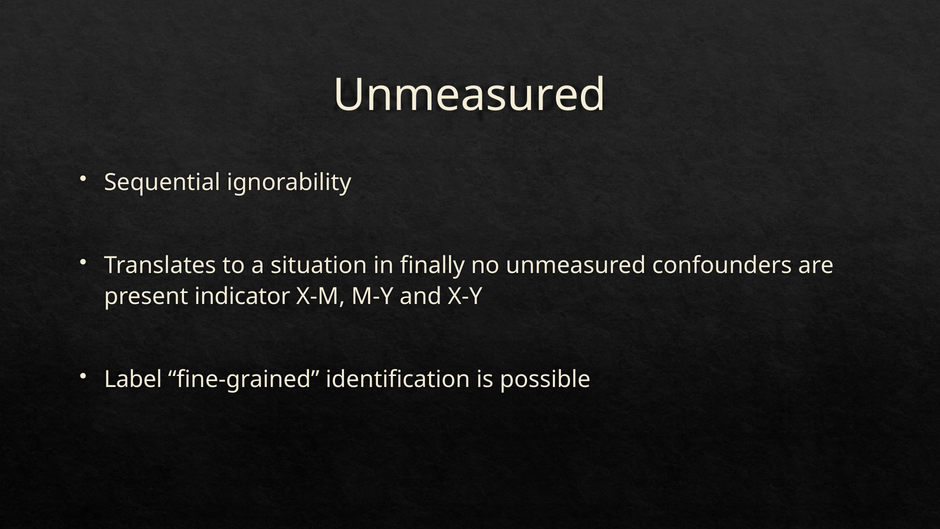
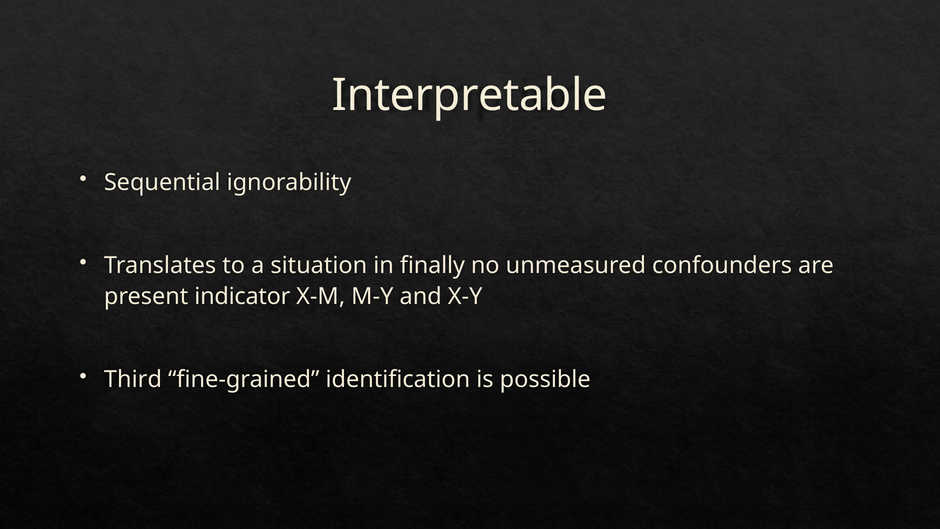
Unmeasured at (470, 95): Unmeasured -> Interpretable
Label: Label -> Third
